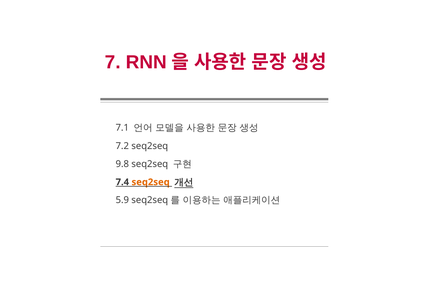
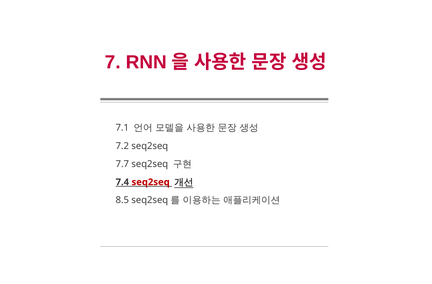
9.8: 9.8 -> 7.7
seq2seq at (151, 182) colour: orange -> red
5.9: 5.9 -> 8.5
